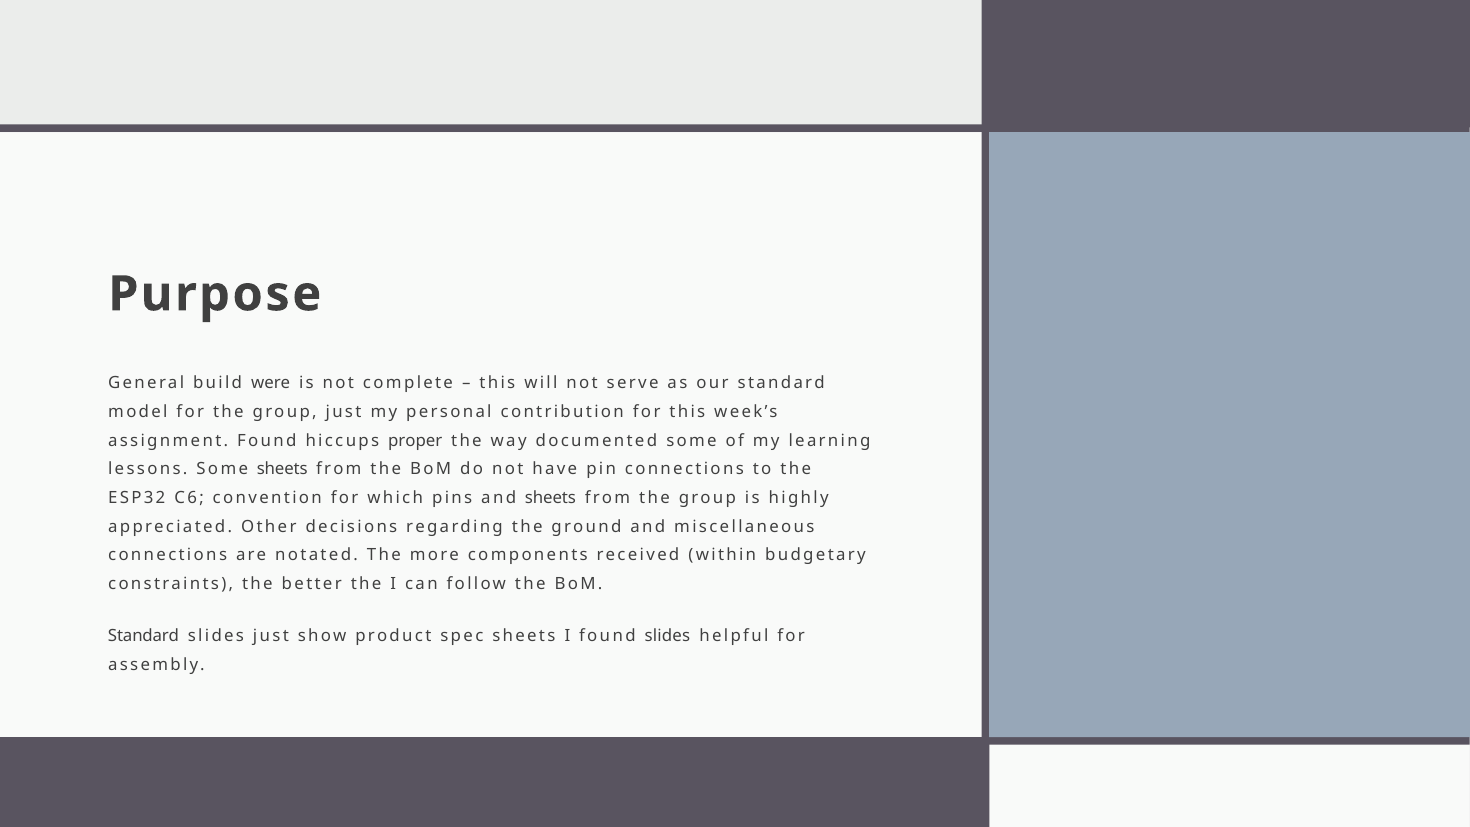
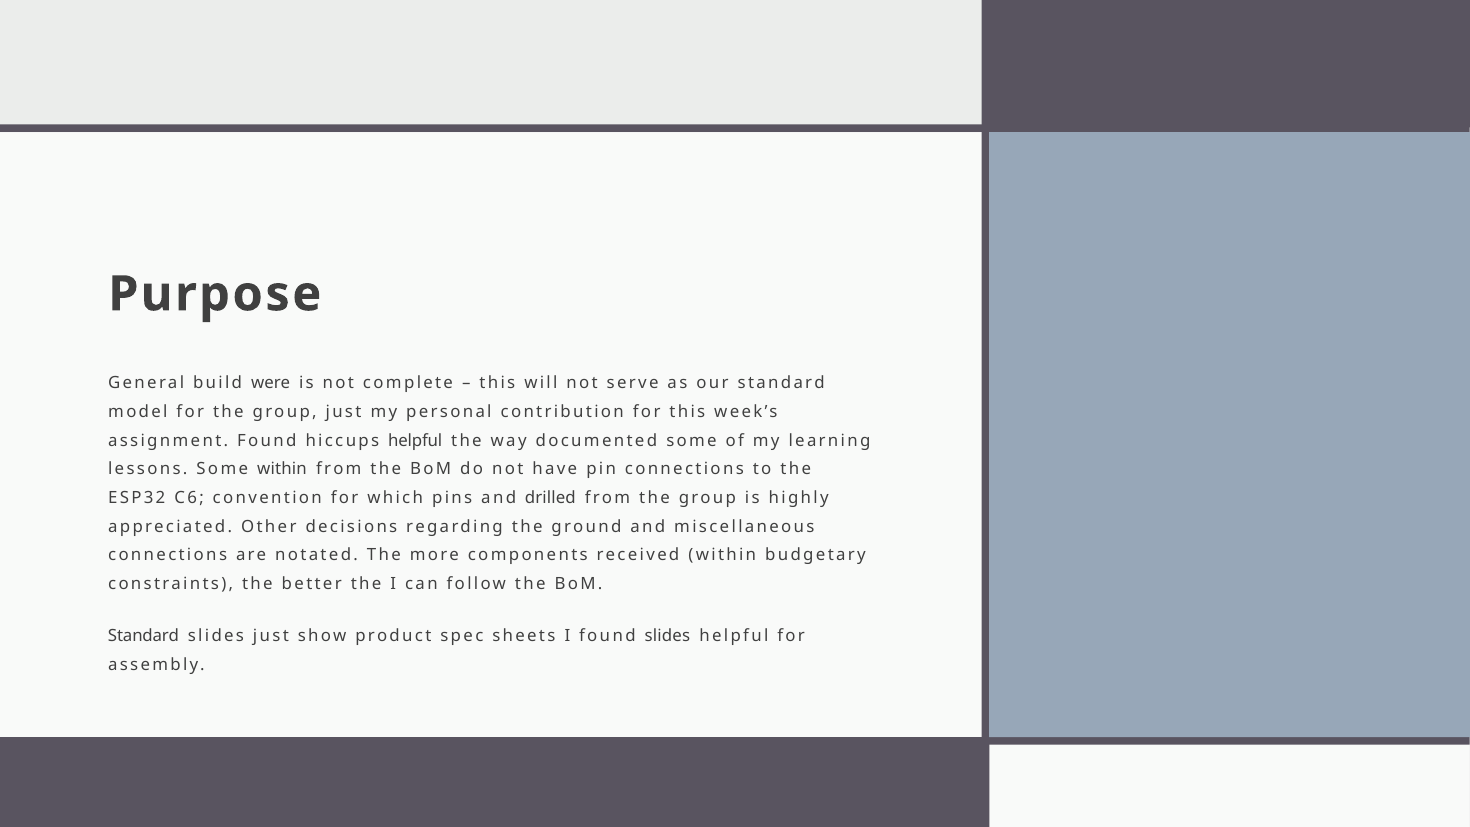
hiccups proper: proper -> helpful
Some sheets: sheets -> within
and sheets: sheets -> drilled
